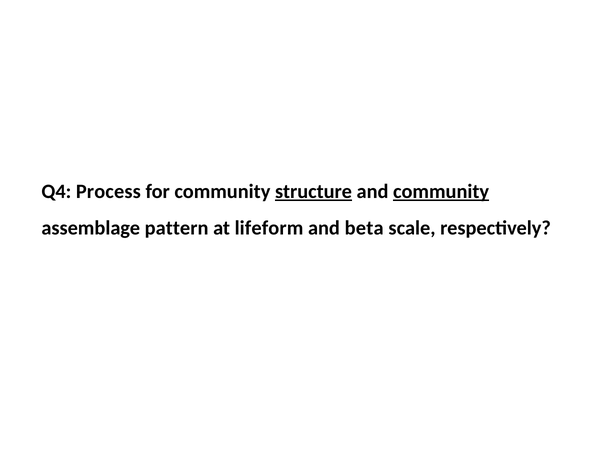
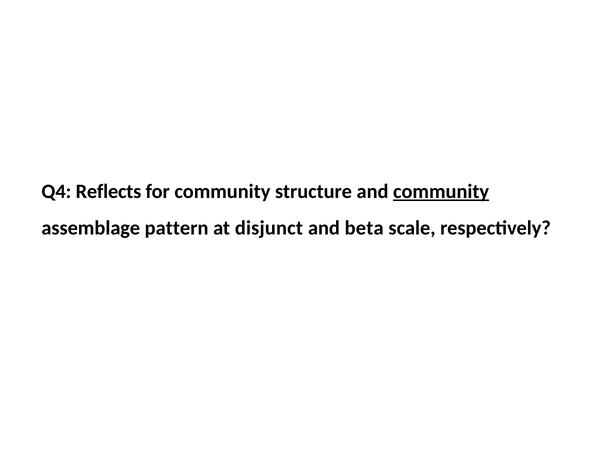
Process: Process -> Reflects
structure underline: present -> none
lifeform: lifeform -> disjunct
